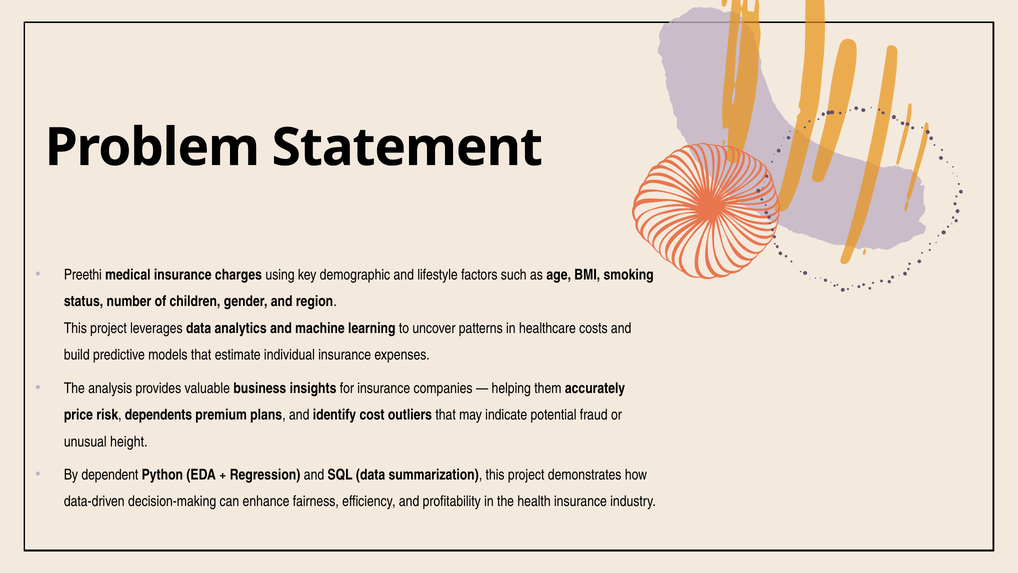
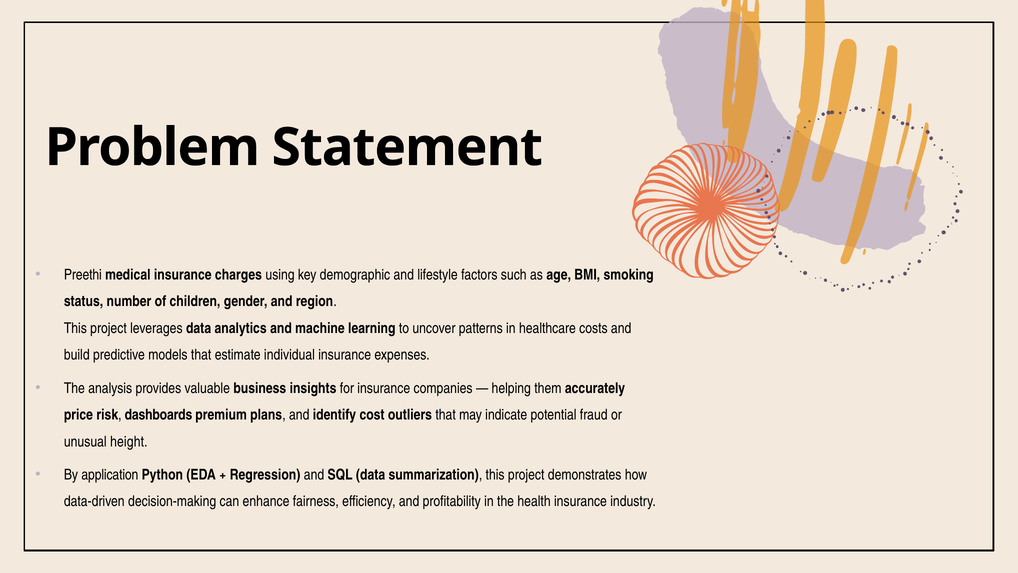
dependents: dependents -> dashboards
dependent: dependent -> application
